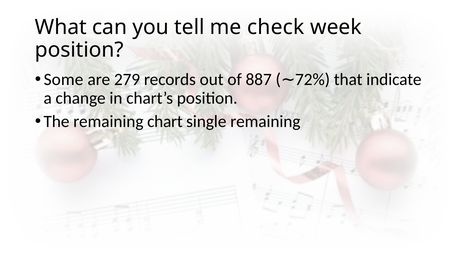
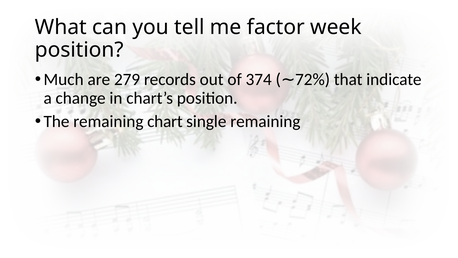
check: check -> factor
Some: Some -> Much
887: 887 -> 374
